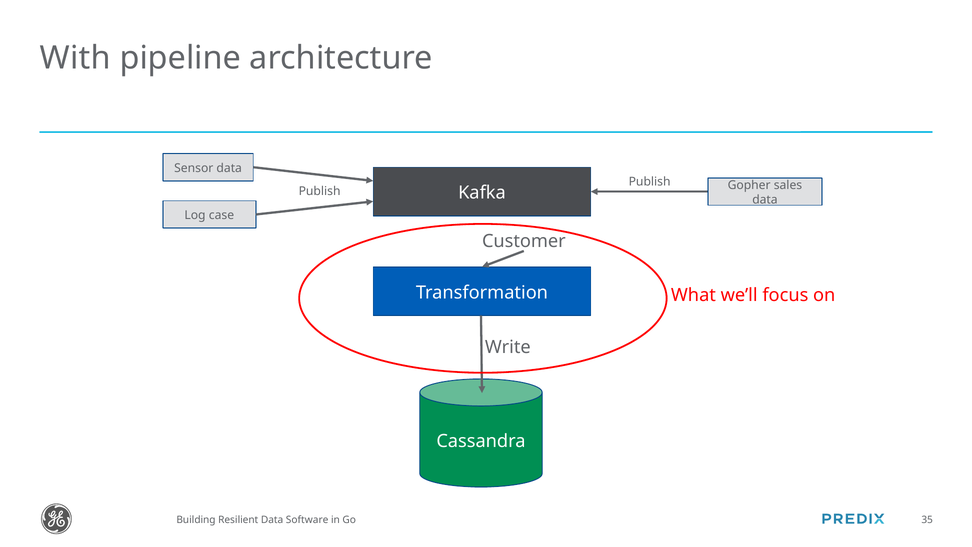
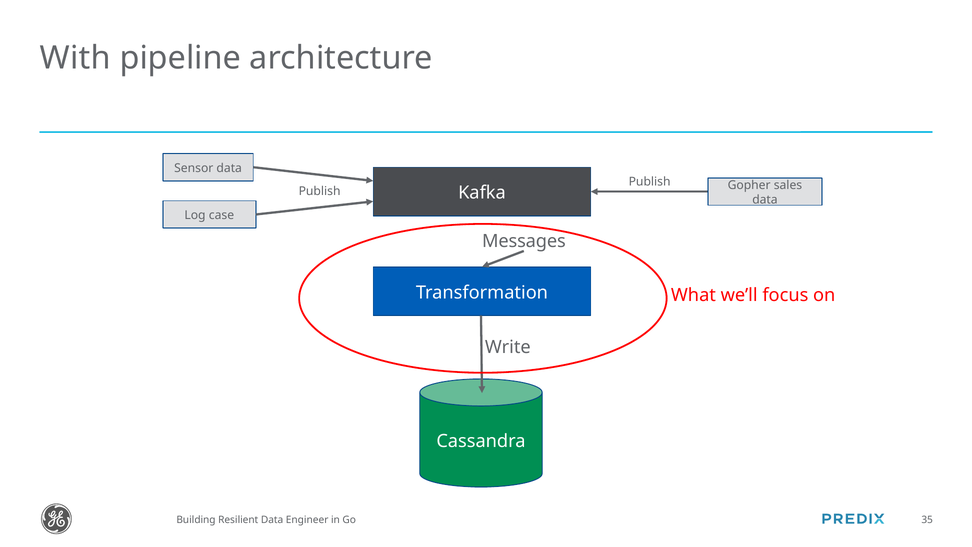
Customer: Customer -> Messages
Software: Software -> Engineer
